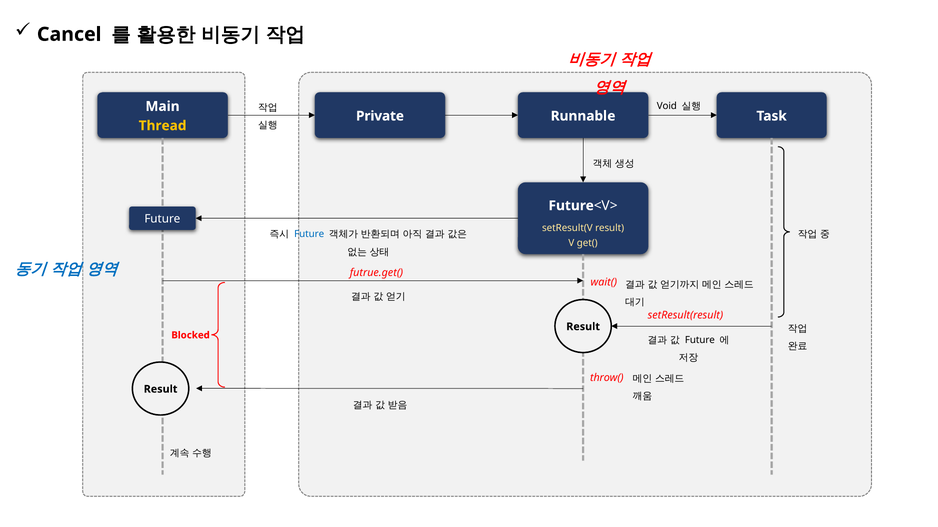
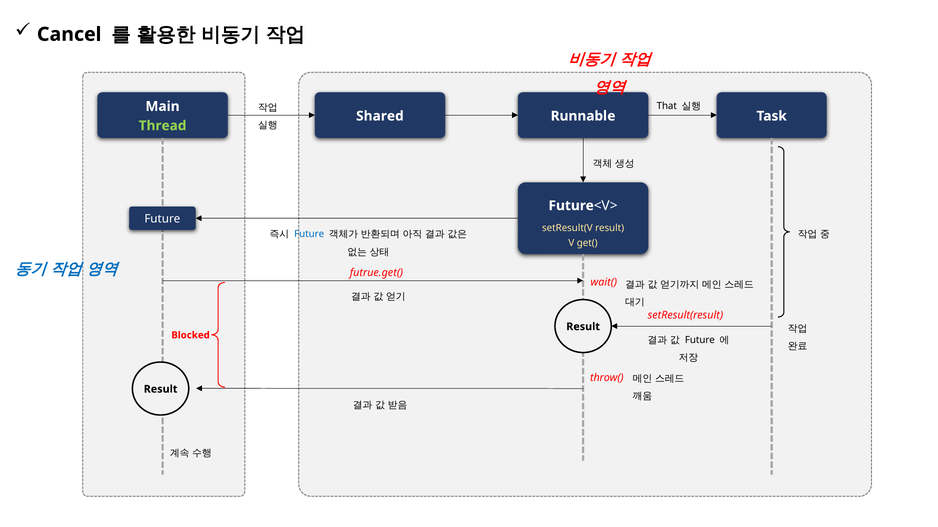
Void: Void -> That
Private: Private -> Shared
Thread colour: yellow -> light green
